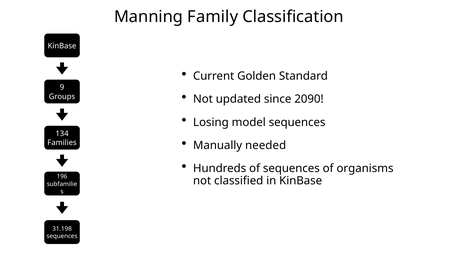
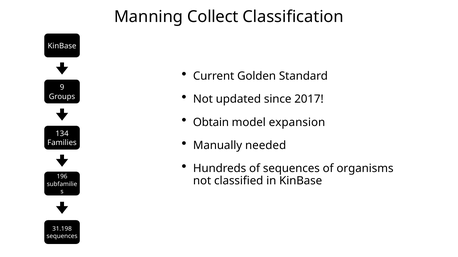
Family: Family -> Collect
2090: 2090 -> 2017
Losing: Losing -> Obtain
model sequences: sequences -> expansion
